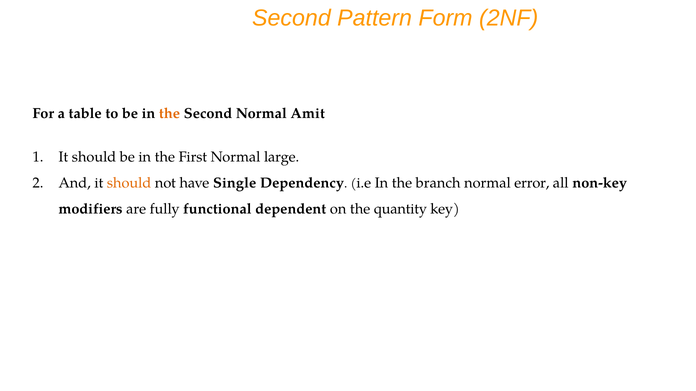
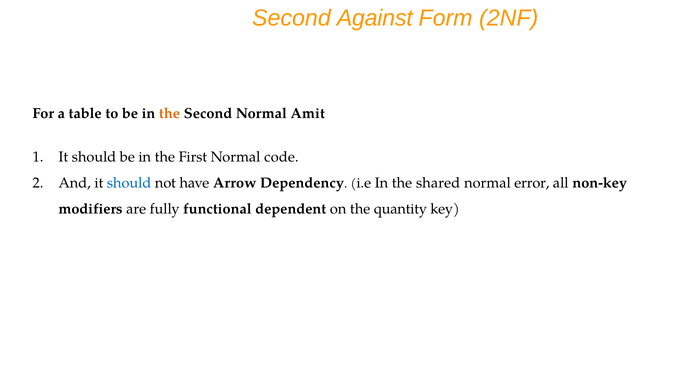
Pattern: Pattern -> Against
large: large -> code
should at (129, 183) colour: orange -> blue
Single: Single -> Arrow
branch: branch -> shared
